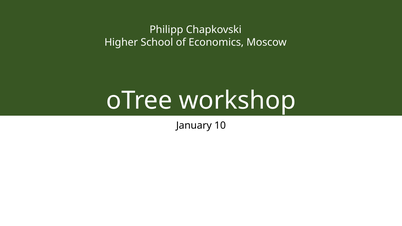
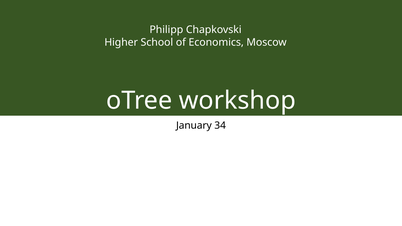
10: 10 -> 34
